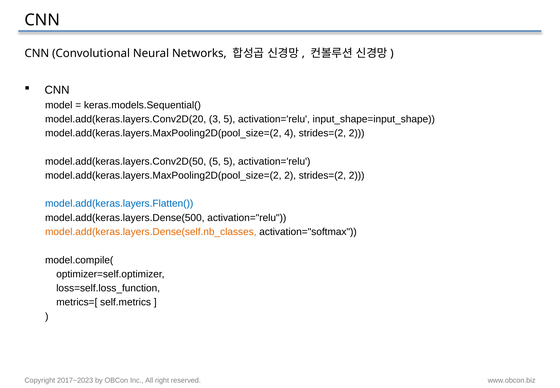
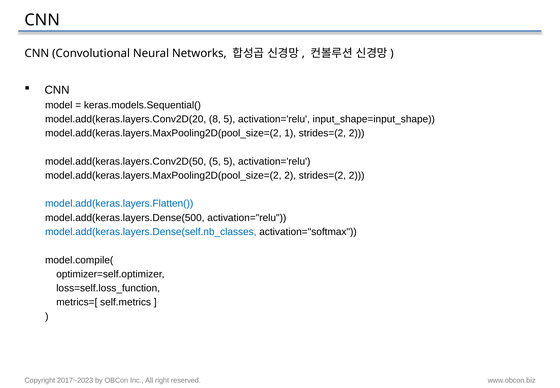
3: 3 -> 8
4: 4 -> 1
model.add(keras.layers.Dense(self.nb_classes colour: orange -> blue
